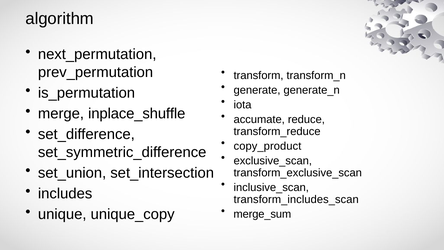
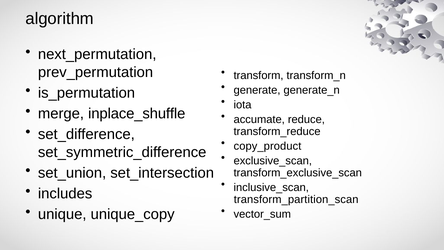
transform_includes_scan: transform_includes_scan -> transform_partition_scan
merge_sum: merge_sum -> vector_sum
